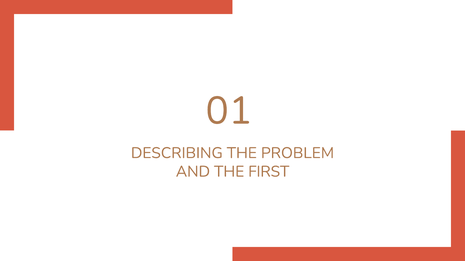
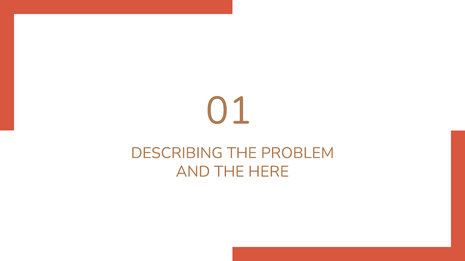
FIRST: FIRST -> HERE
